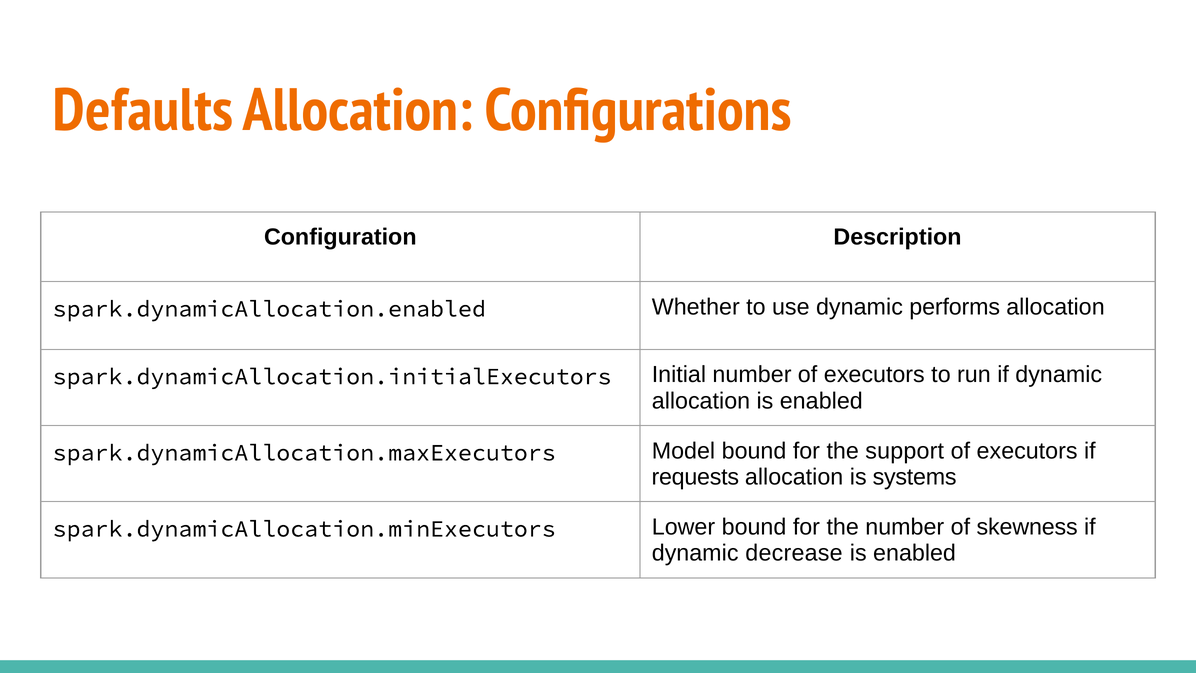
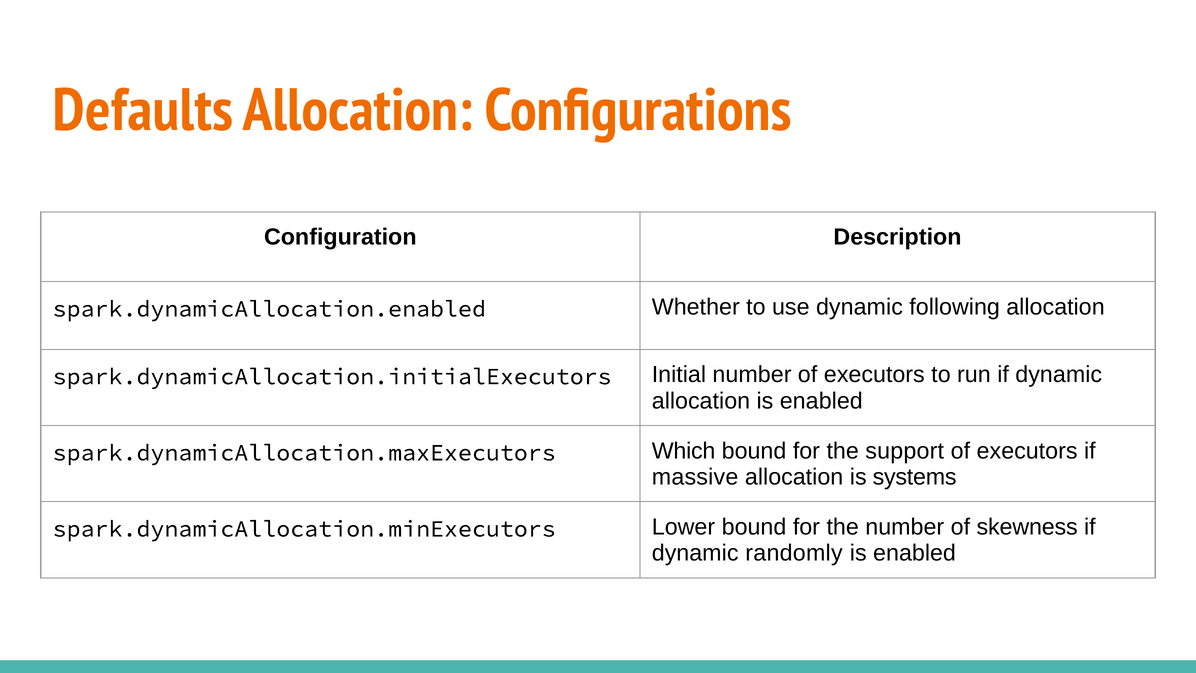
performs: performs -> following
Model: Model -> Which
requests: requests -> massive
decrease: decrease -> randomly
